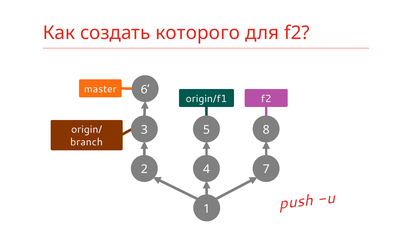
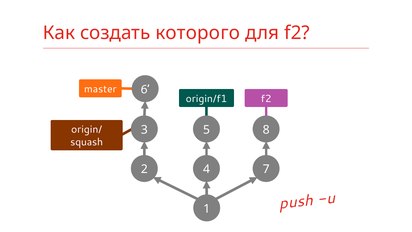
branch: branch -> squash
